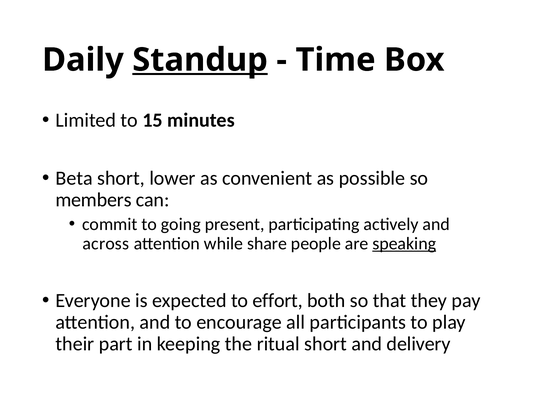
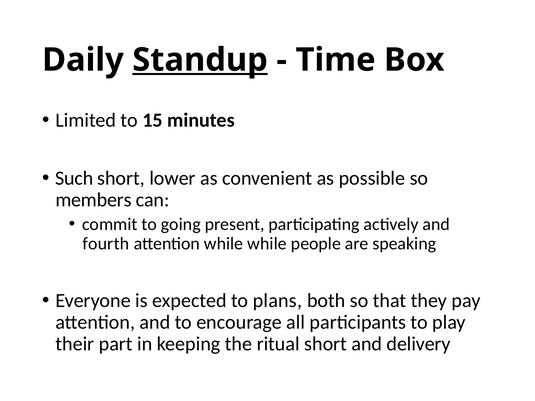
Beta: Beta -> Such
across: across -> fourth
while share: share -> while
speaking underline: present -> none
effort: effort -> plans
